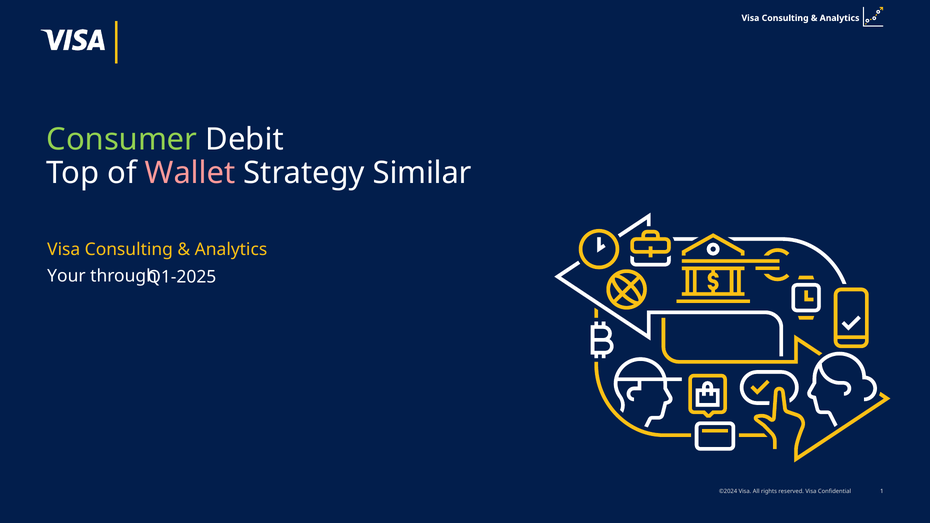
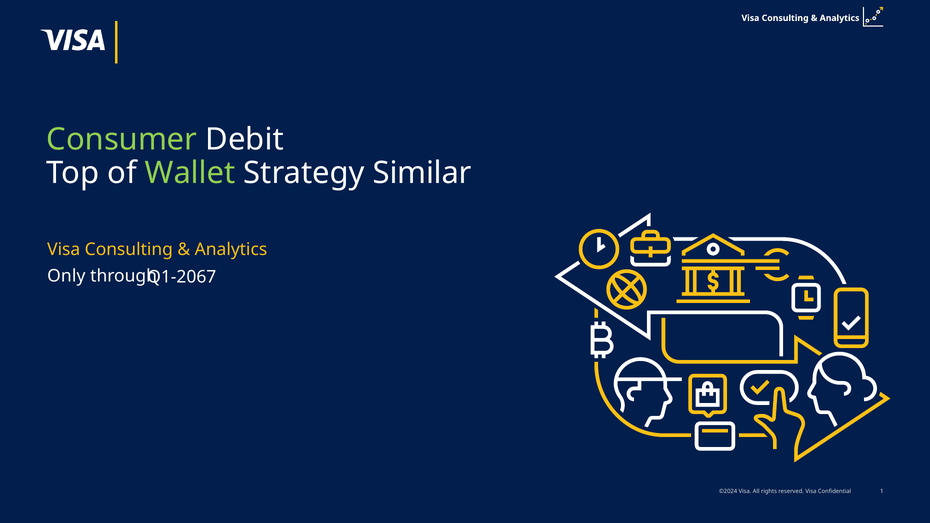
Wallet colour: pink -> light green
Your: Your -> Only
Q1-2025: Q1-2025 -> Q1-2067
